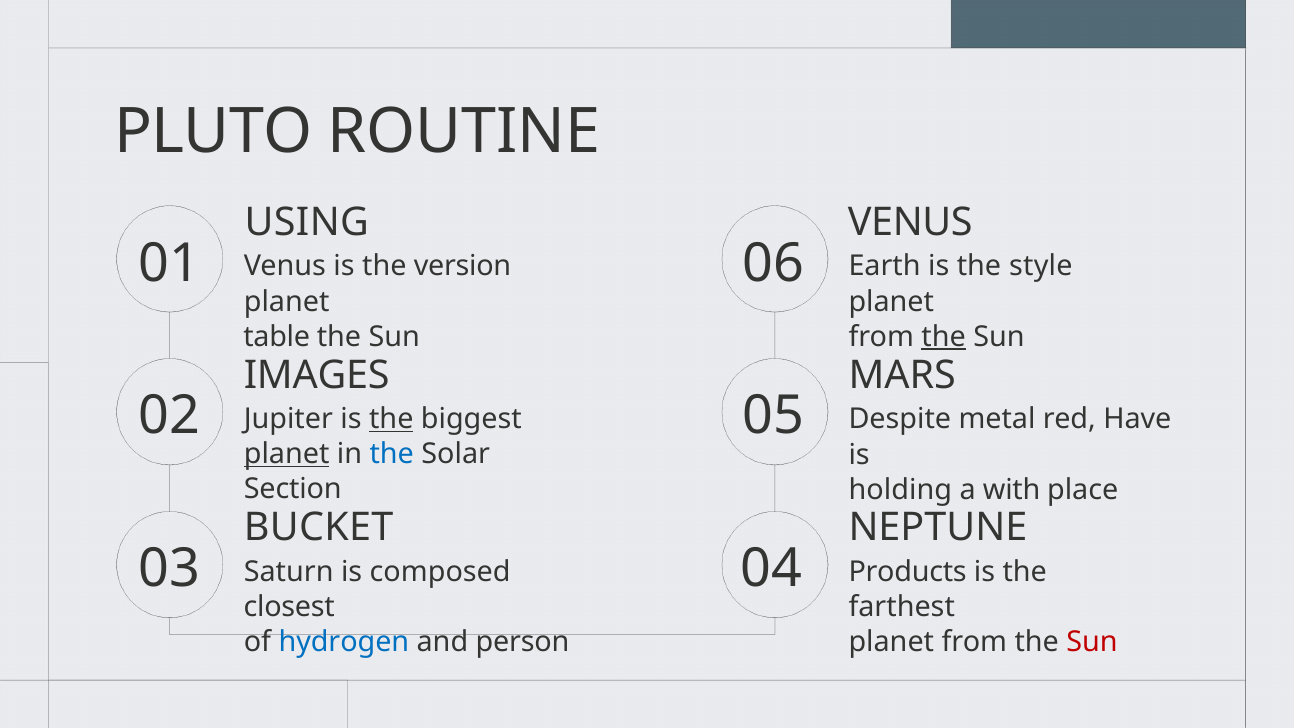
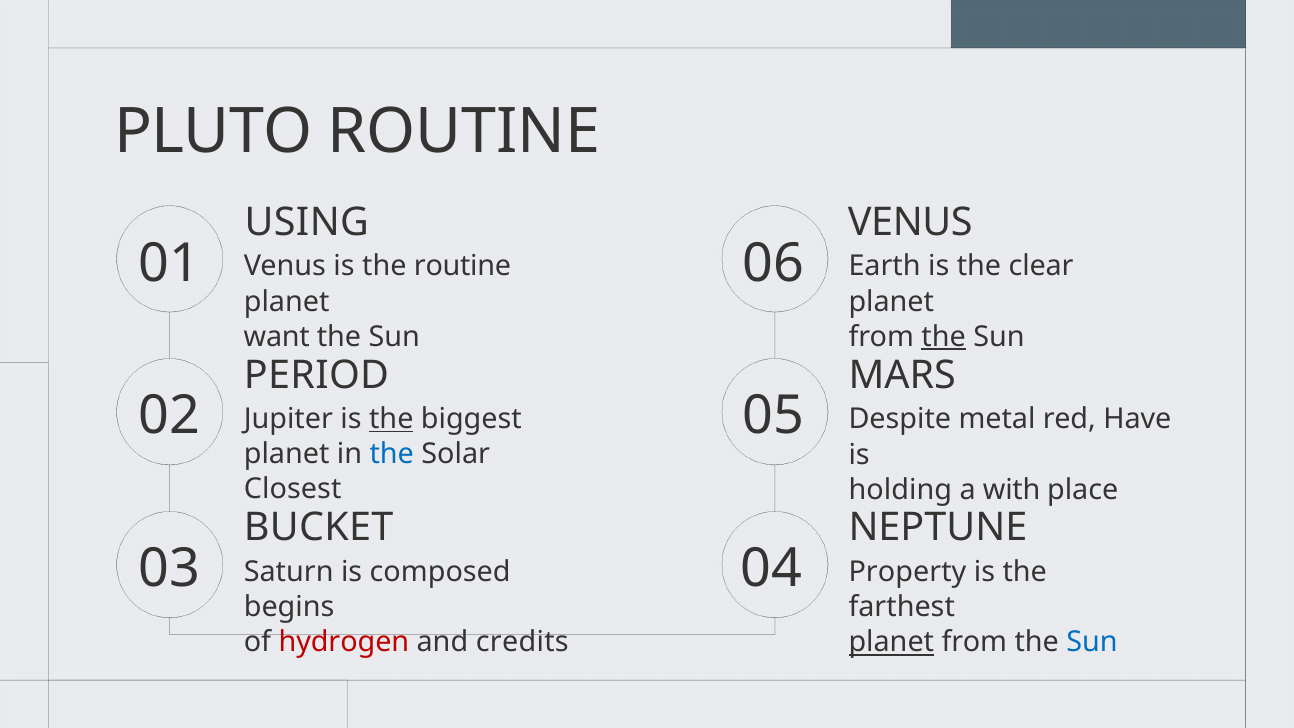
the version: version -> routine
style: style -> clear
table: table -> want
IMAGES: IMAGES -> PERIOD
planet at (287, 454) underline: present -> none
Section: Section -> Closest
Products: Products -> Property
closest: closest -> begins
hydrogen colour: blue -> red
person: person -> credits
planet at (891, 642) underline: none -> present
Sun at (1092, 642) colour: red -> blue
